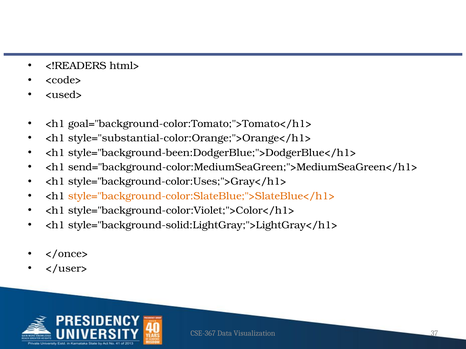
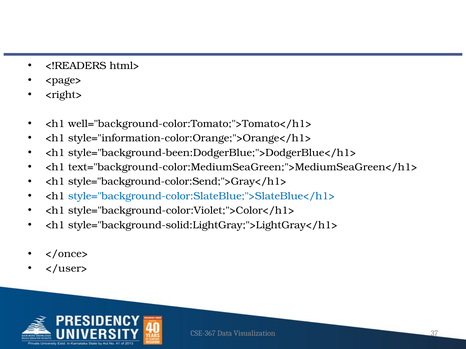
<code>: <code> -> <page>
<used>: <used> -> <right>
goal="background-color:Tomato;">Tomato</h1>: goal="background-color:Tomato;">Tomato</h1> -> well="background-color:Tomato;">Tomato</h1>
style="substantial-color:Orange;">Orange</h1>: style="substantial-color:Orange;">Orange</h1> -> style="information-color:Orange;">Orange</h1>
send="background-color:MediumSeaGreen;">MediumSeaGreen</h1>: send="background-color:MediumSeaGreen;">MediumSeaGreen</h1> -> text="background-color:MediumSeaGreen;">MediumSeaGreen</h1>
style="background-color:Uses;">Gray</h1>: style="background-color:Uses;">Gray</h1> -> style="background-color:Send;">Gray</h1>
style="background-color:SlateBlue;">SlateBlue</h1> colour: orange -> blue
